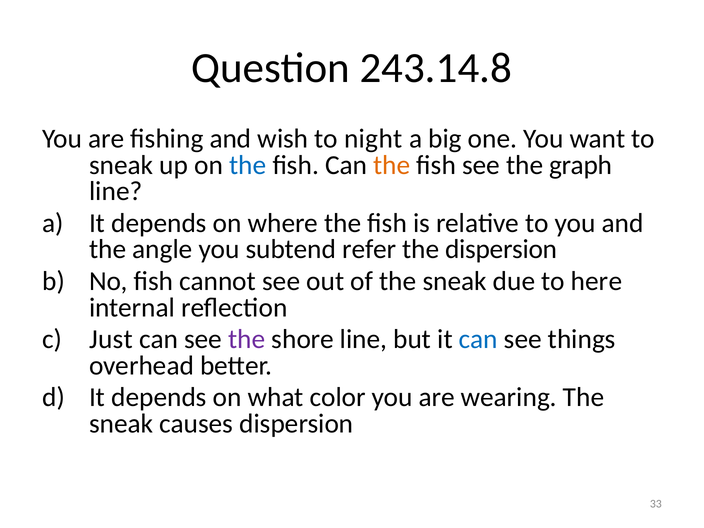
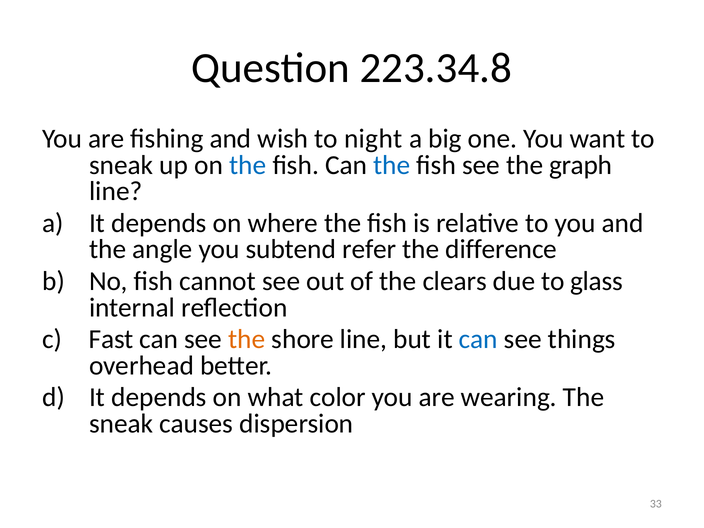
243.14.8: 243.14.8 -> 223.34.8
the at (392, 165) colour: orange -> blue
the dispersion: dispersion -> difference
of the sneak: sneak -> clears
here: here -> glass
Just: Just -> Fast
the at (247, 339) colour: purple -> orange
